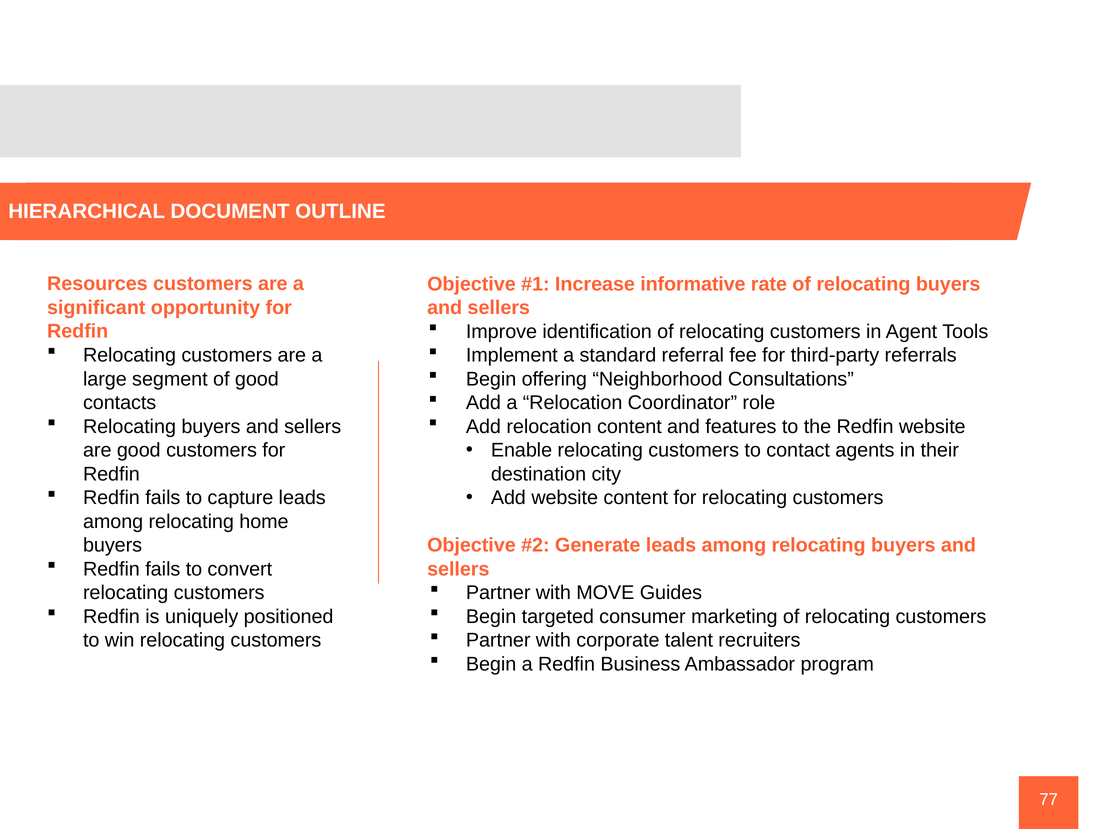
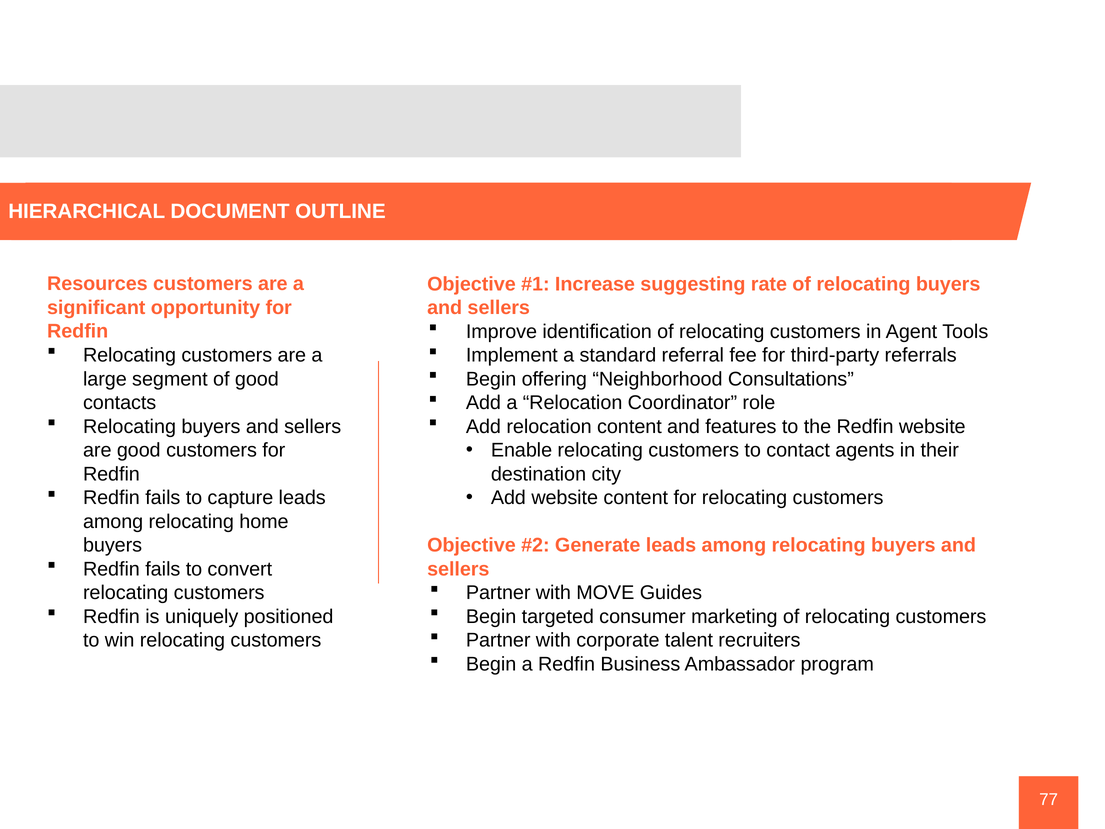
informative: informative -> suggesting
